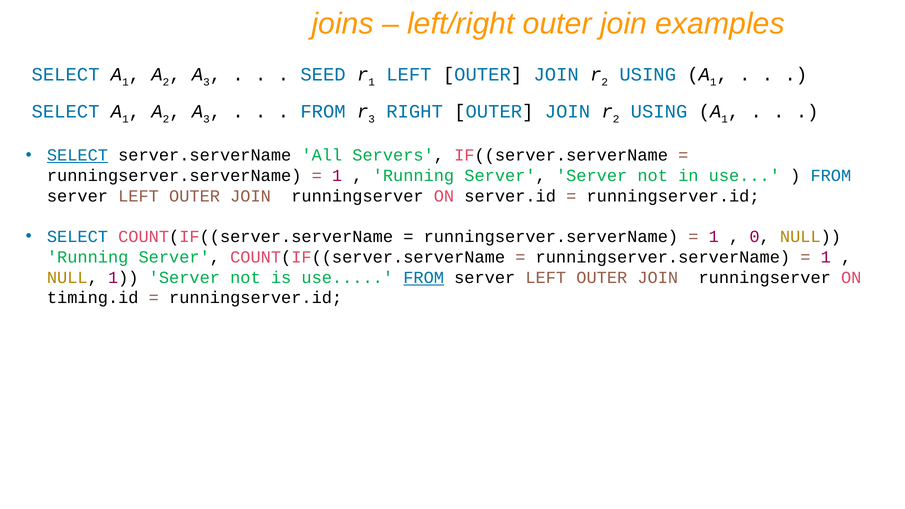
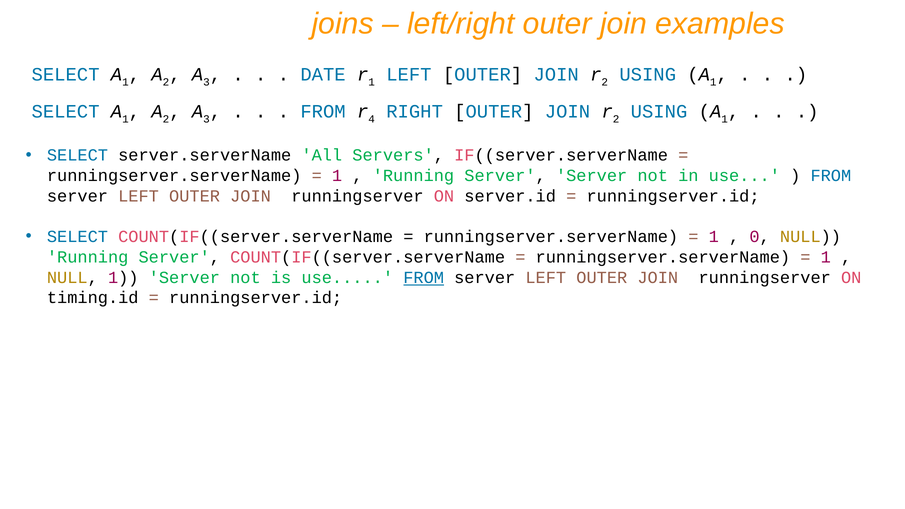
SEED: SEED -> DATE
3 at (372, 119): 3 -> 4
SELECT at (77, 155) underline: present -> none
